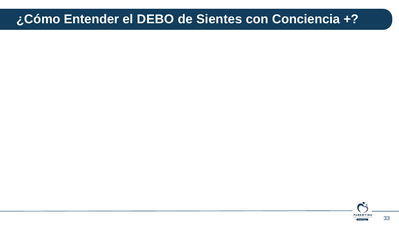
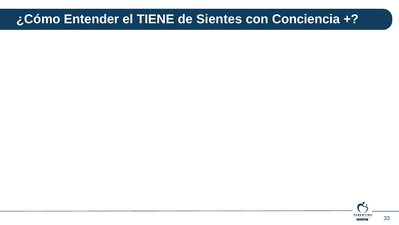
DEBO: DEBO -> TIENE
